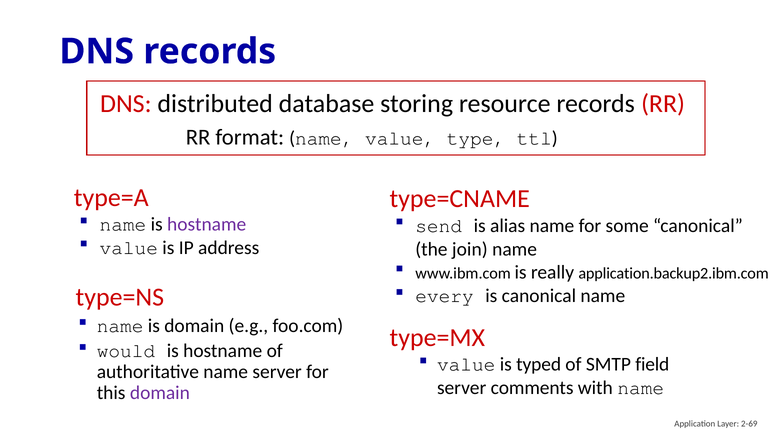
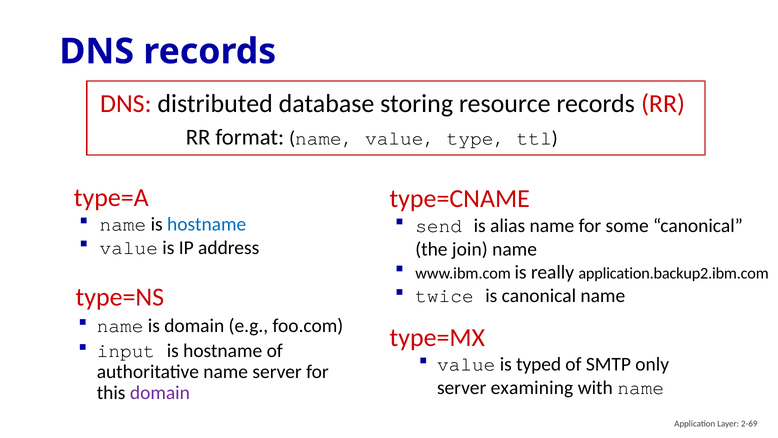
hostname at (207, 224) colour: purple -> blue
every: every -> twice
would: would -> input
field: field -> only
comments: comments -> examining
